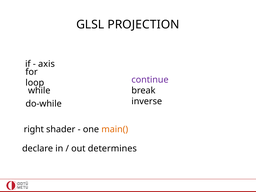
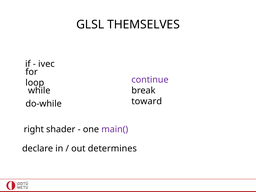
PROJECTION: PROJECTION -> THEMSELVES
axis: axis -> ivec
inverse: inverse -> toward
main( colour: orange -> purple
